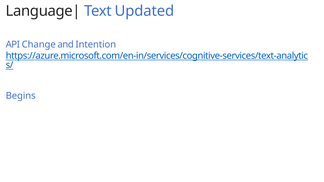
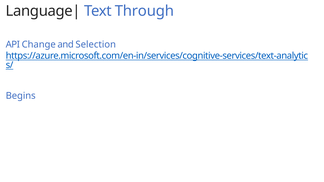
Updated: Updated -> Through
Intention: Intention -> Selection
